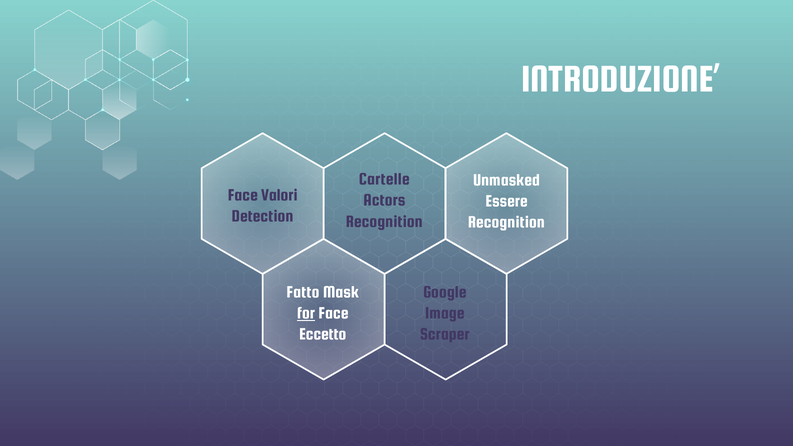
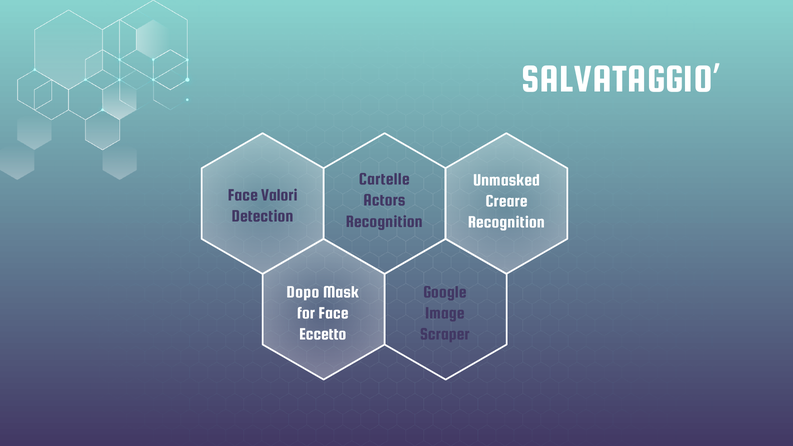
INTRODUZIONE: INTRODUZIONE -> SALVATAGGIO
Essere: Essere -> Creare
Fatto: Fatto -> Dopo
for underline: present -> none
